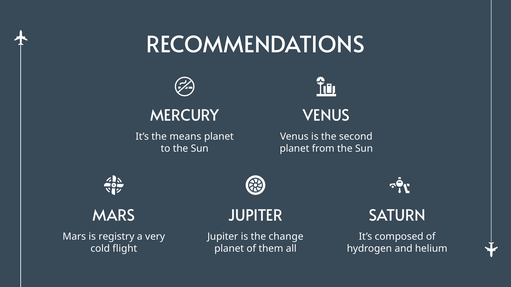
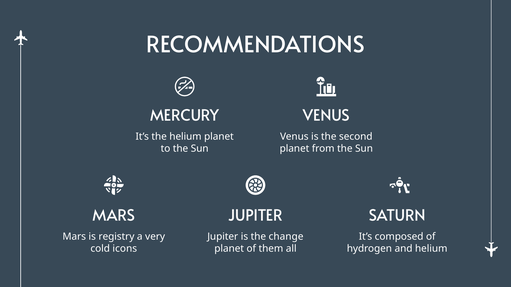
the means: means -> helium
flight: flight -> icons
